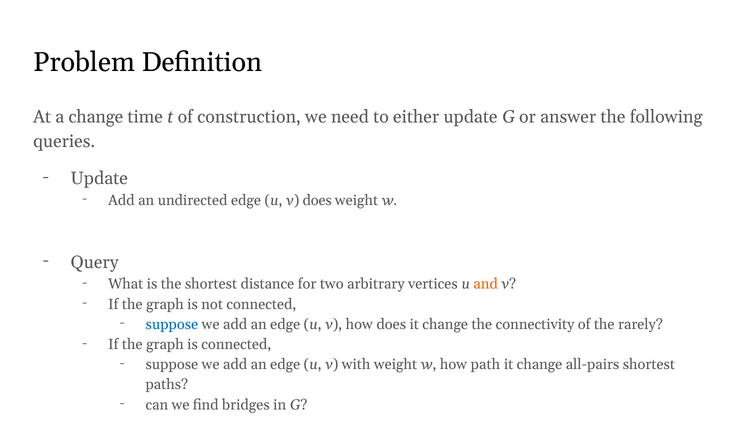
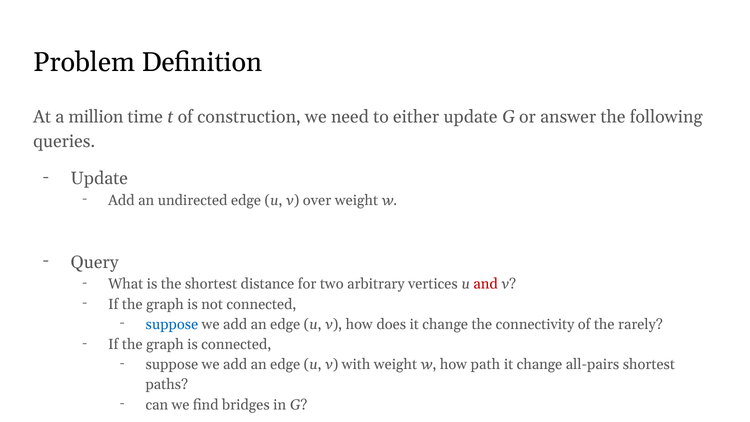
a change: change -> million
v does: does -> over
and colour: orange -> red
